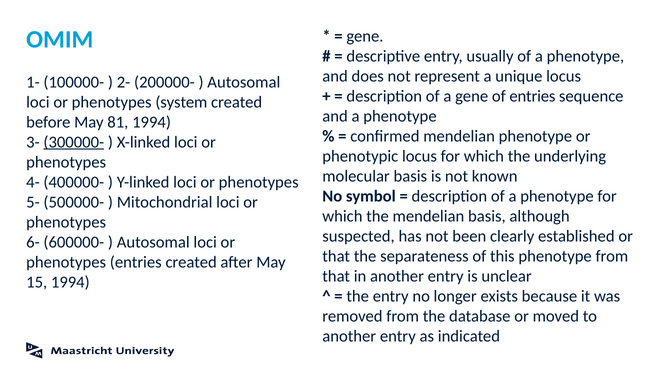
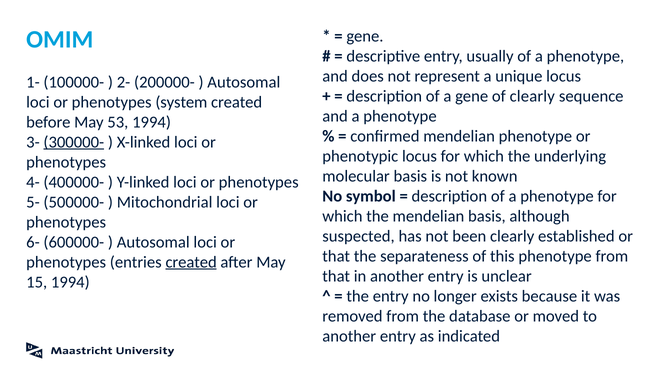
of entries: entries -> clearly
81: 81 -> 53
created at (191, 262) underline: none -> present
